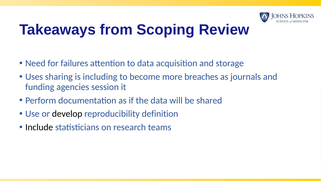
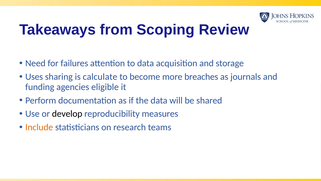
including: including -> calculate
session: session -> eligible
definition: definition -> measures
Include colour: black -> orange
